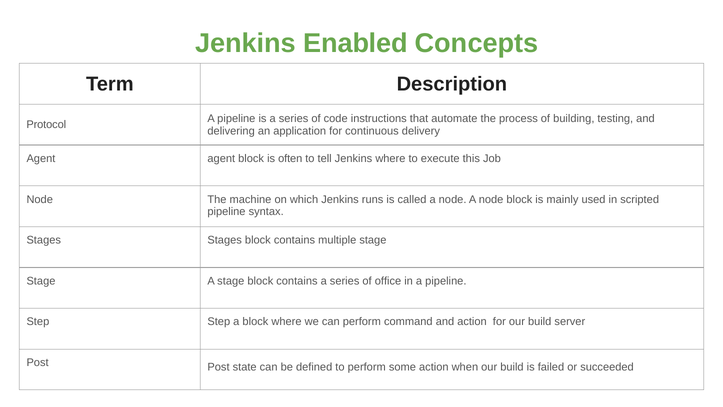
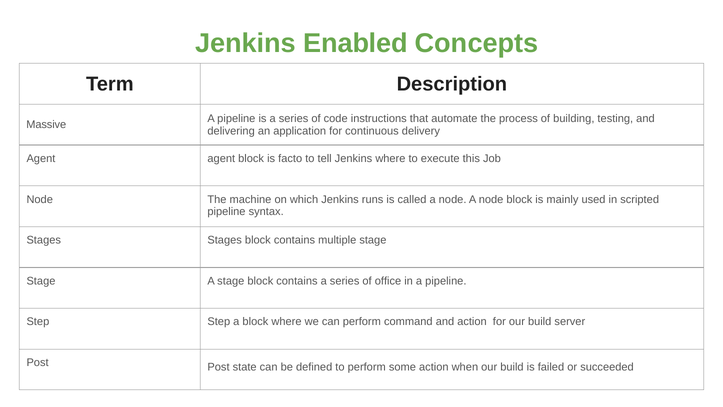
Protocol: Protocol -> Massive
often: often -> facto
